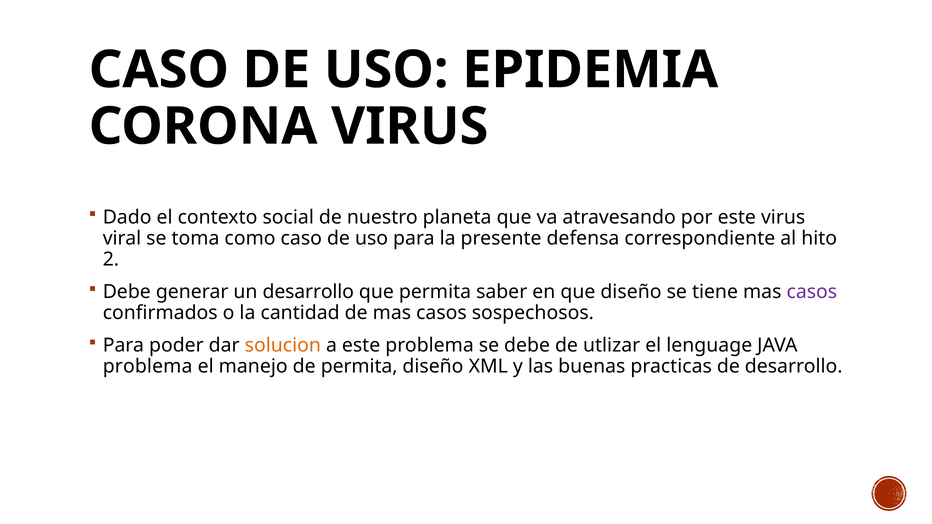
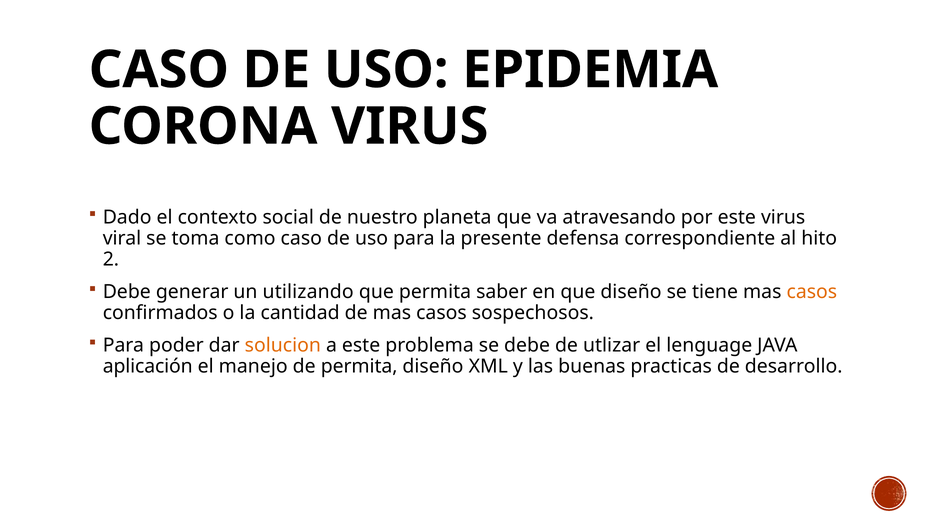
un desarrollo: desarrollo -> utilizando
casos at (812, 292) colour: purple -> orange
problema at (148, 367): problema -> aplicación
